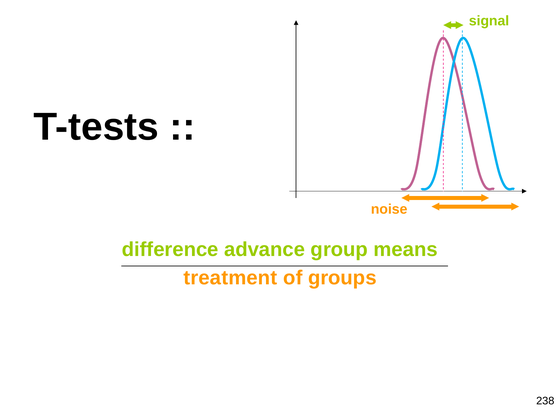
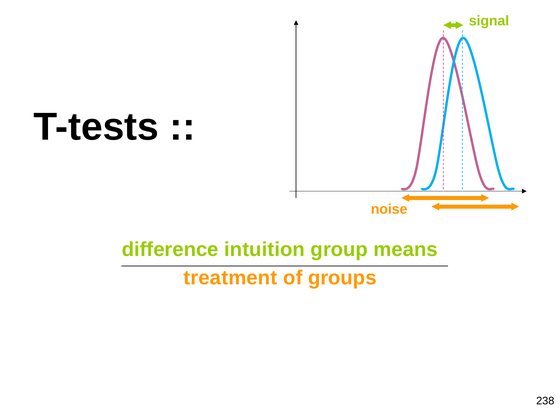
advance: advance -> intuition
